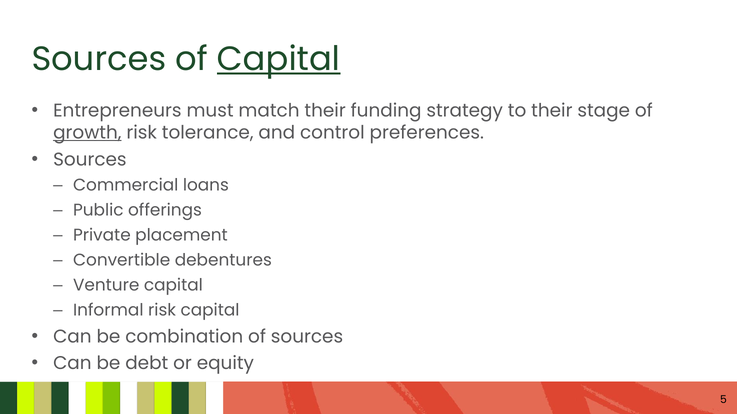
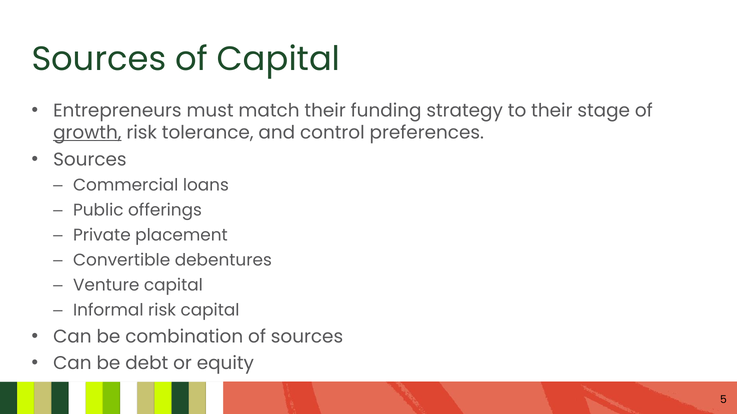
Capital at (279, 59) underline: present -> none
